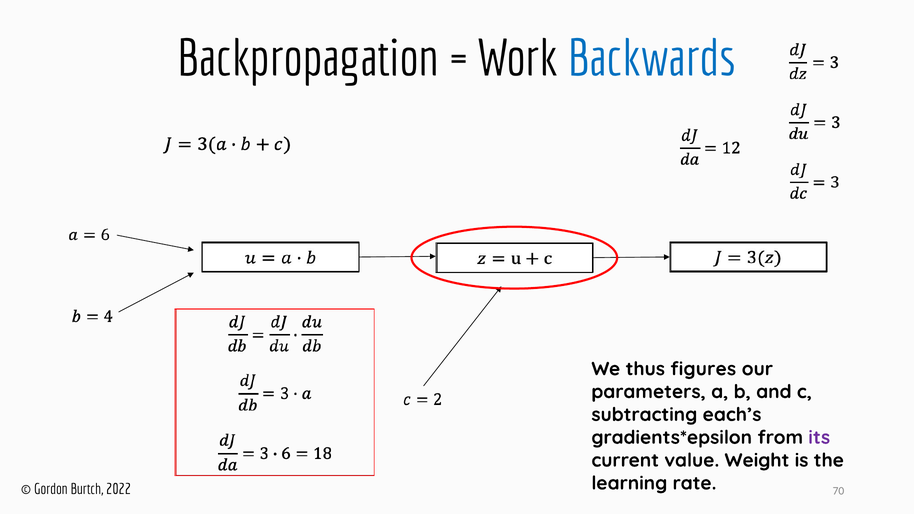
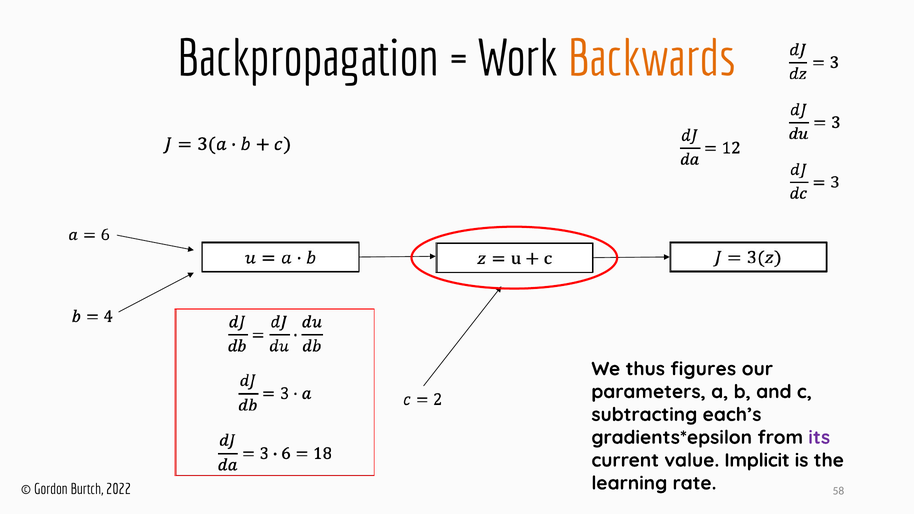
Backwards colour: blue -> orange
Weight: Weight -> Implicit
70: 70 -> 58
